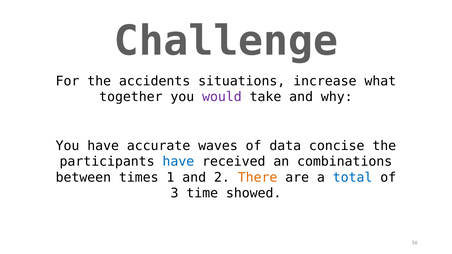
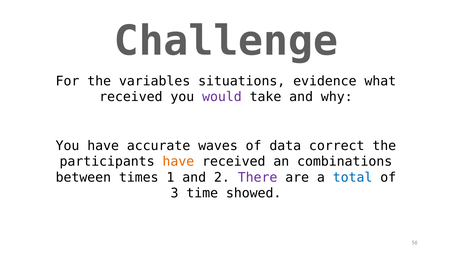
accidents: accidents -> variables
increase: increase -> evidence
together at (131, 97): together -> received
concise: concise -> correct
have at (178, 162) colour: blue -> orange
There colour: orange -> purple
